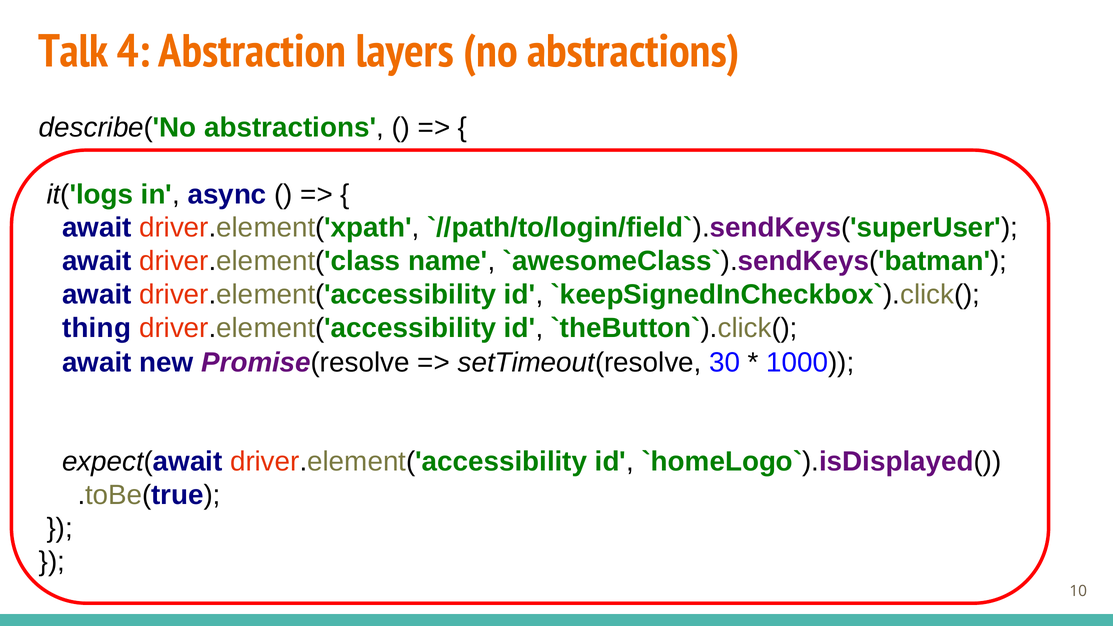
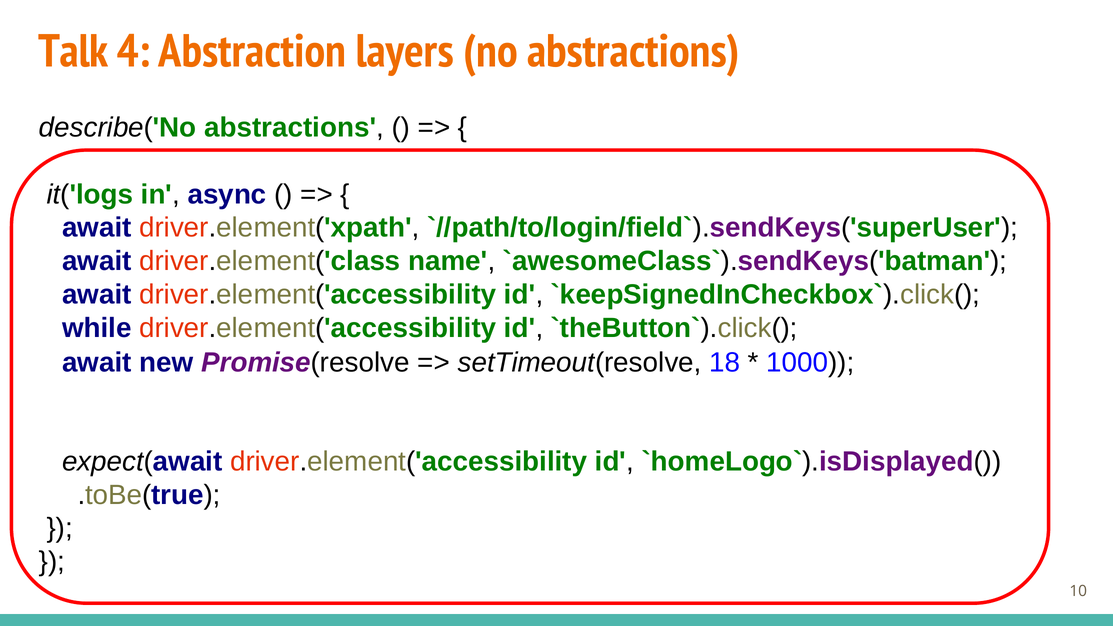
thing: thing -> while
30: 30 -> 18
